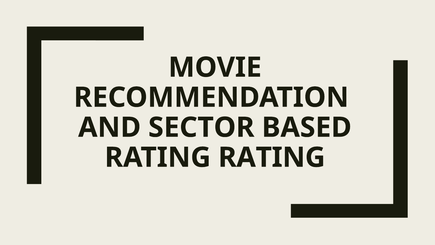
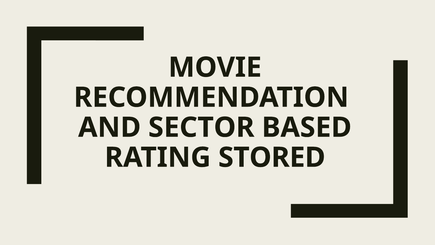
RATING RATING: RATING -> STORED
